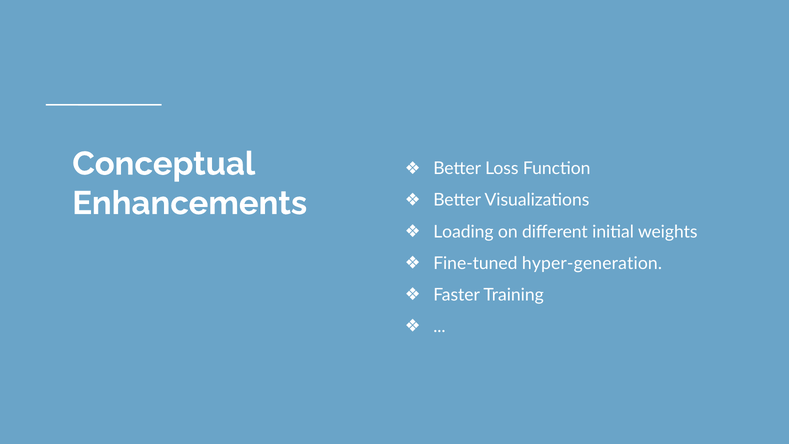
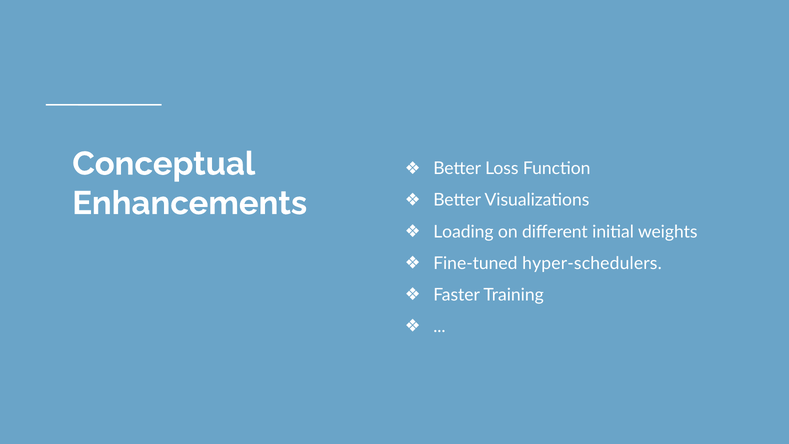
hyper-generation: hyper-generation -> hyper-schedulers
